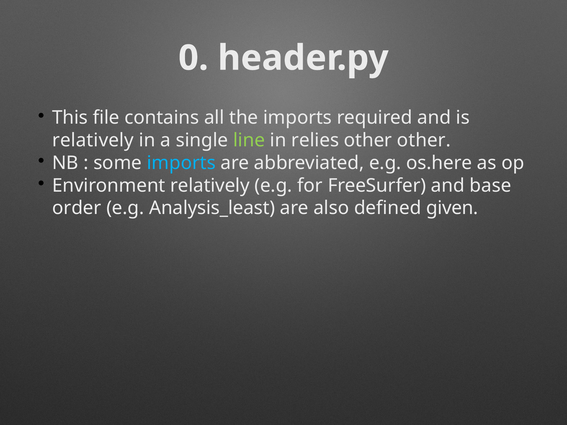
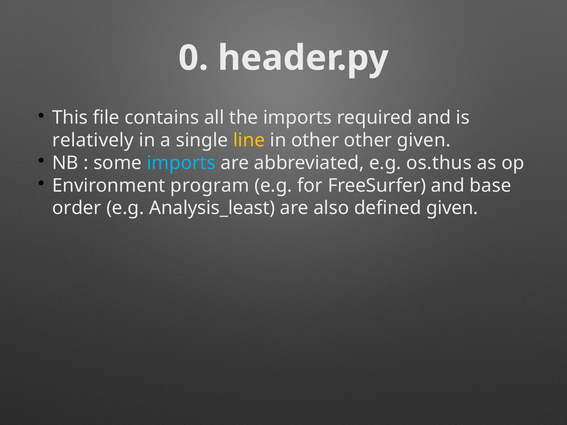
line colour: light green -> yellow
in relies: relies -> other
other other: other -> given
os.here: os.here -> os.thus
Environment relatively: relatively -> program
